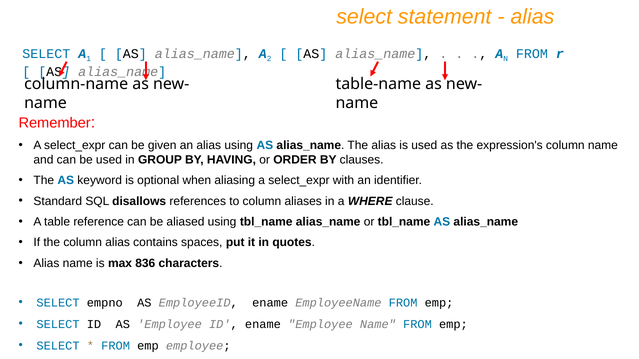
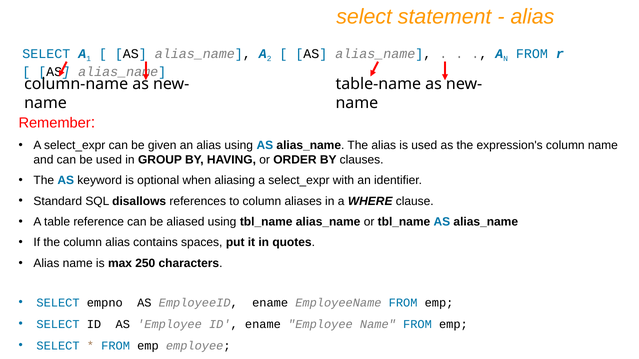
836: 836 -> 250
